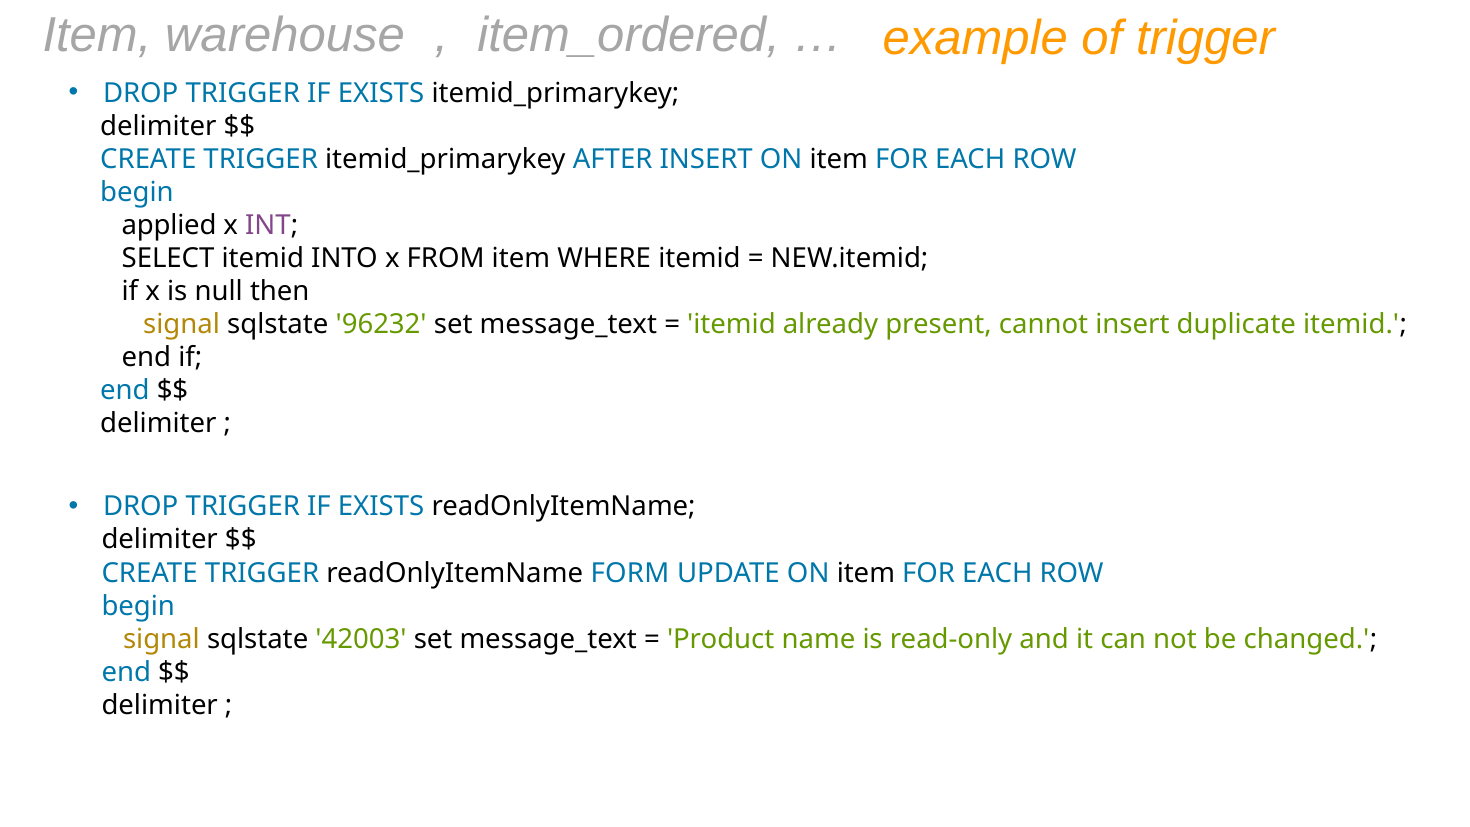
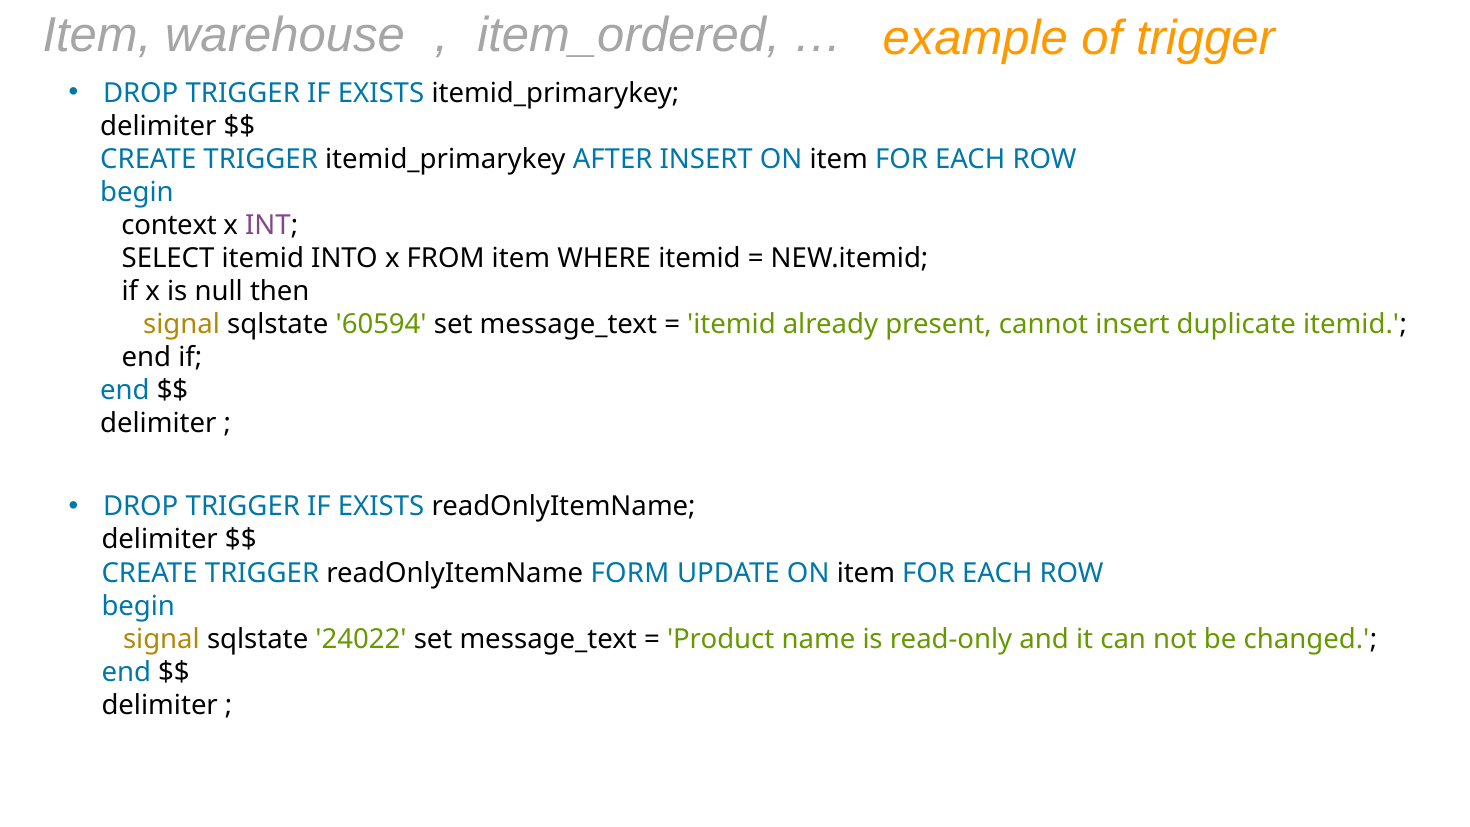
applied: applied -> context
96232: 96232 -> 60594
42003: 42003 -> 24022
